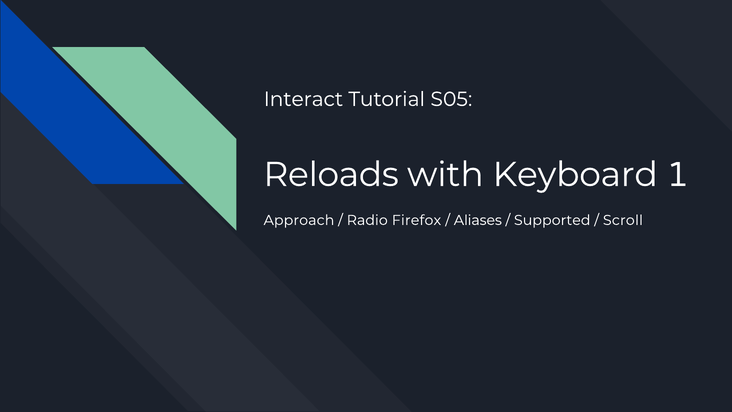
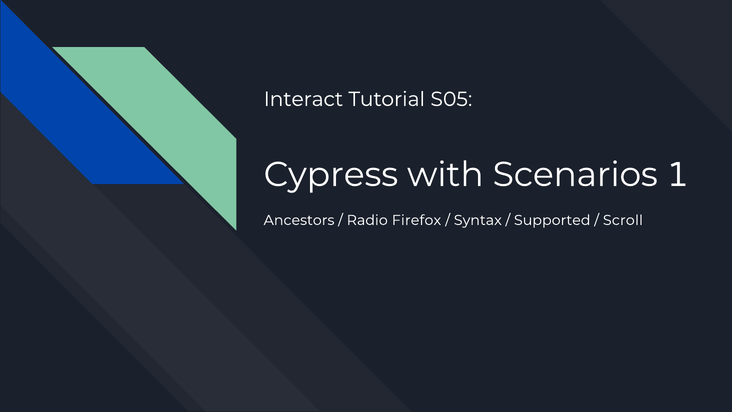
Reloads: Reloads -> Cypress
Keyboard: Keyboard -> Scenarios
Approach: Approach -> Ancestors
Aliases: Aliases -> Syntax
